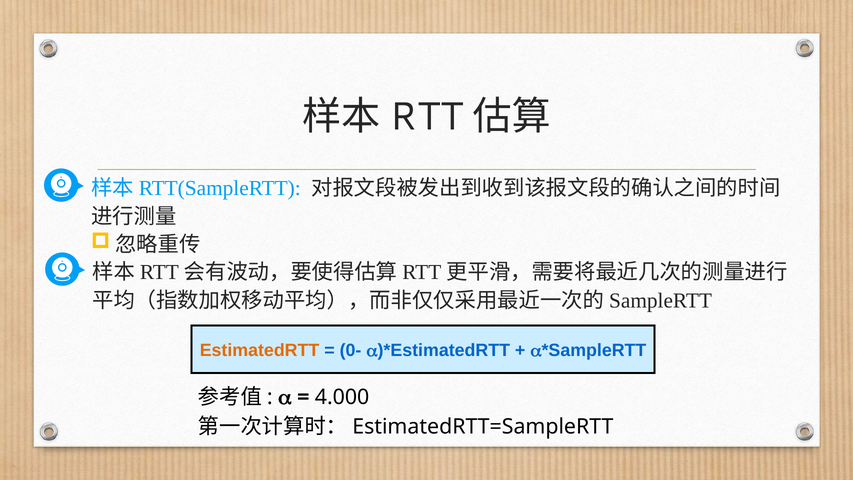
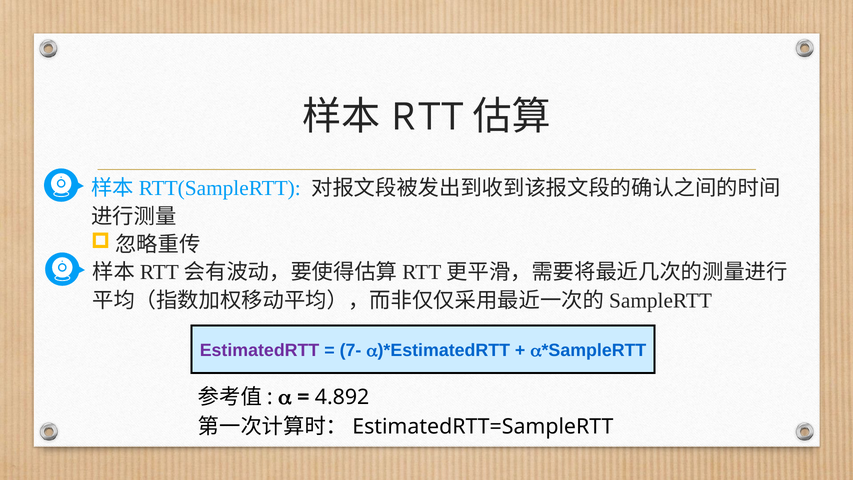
EstimatedRTT colour: orange -> purple
0-: 0- -> 7-
4.000: 4.000 -> 4.892
